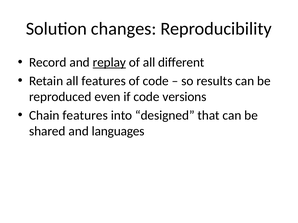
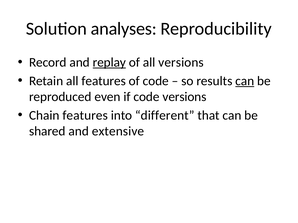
changes: changes -> analyses
all different: different -> versions
can at (245, 81) underline: none -> present
designed: designed -> different
languages: languages -> extensive
